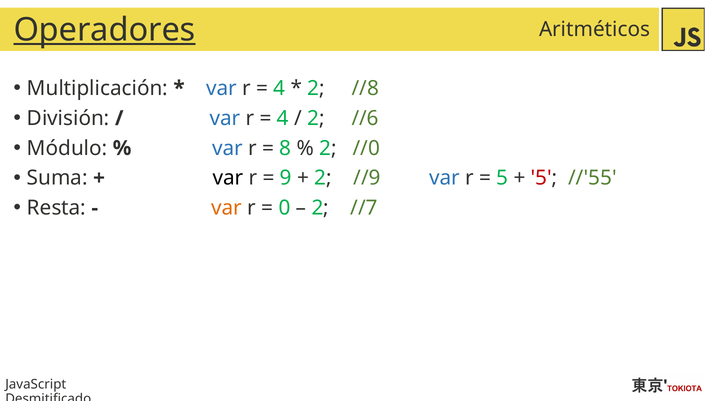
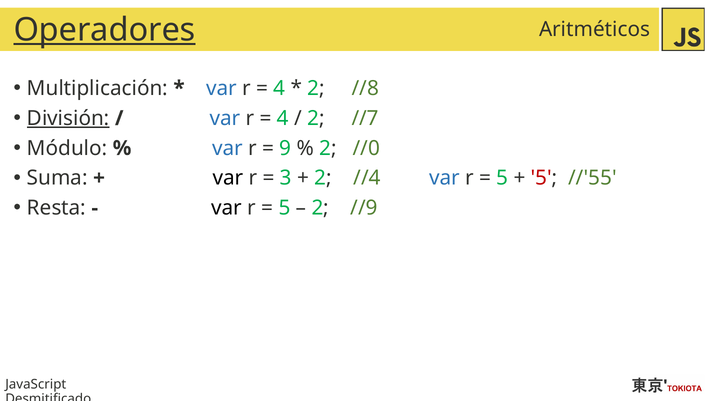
División underline: none -> present
//6: //6 -> //7
8: 8 -> 9
9: 9 -> 3
//9: //9 -> //4
var at (227, 208) colour: orange -> black
0 at (285, 208): 0 -> 5
//7: //7 -> //9
